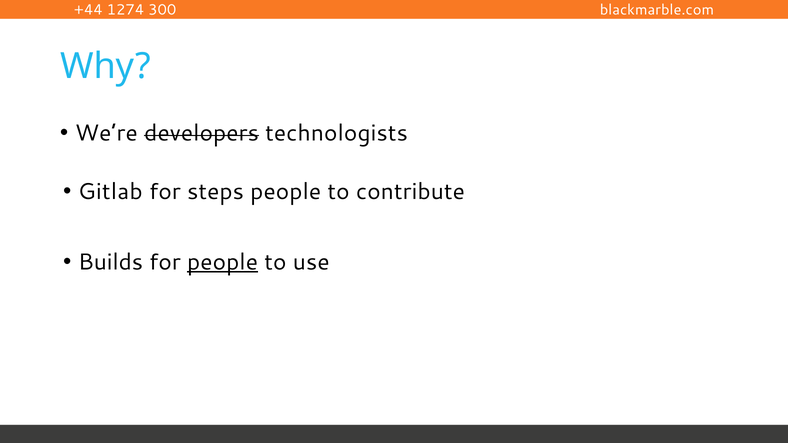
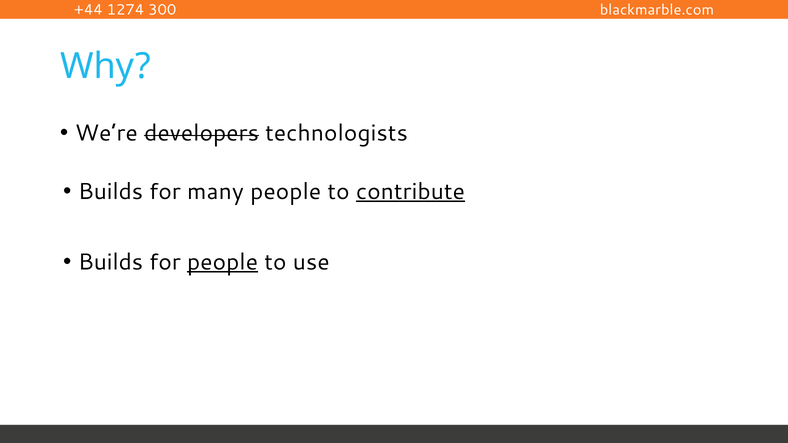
Gitlab at (110, 192): Gitlab -> Builds
steps: steps -> many
contribute underline: none -> present
